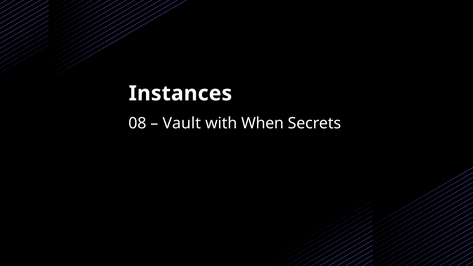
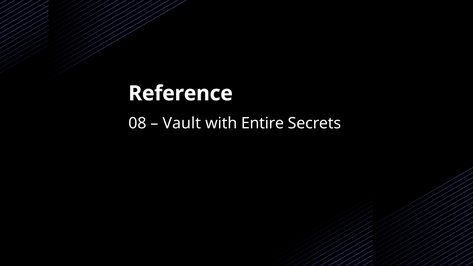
Instances: Instances -> Reference
When: When -> Entire
